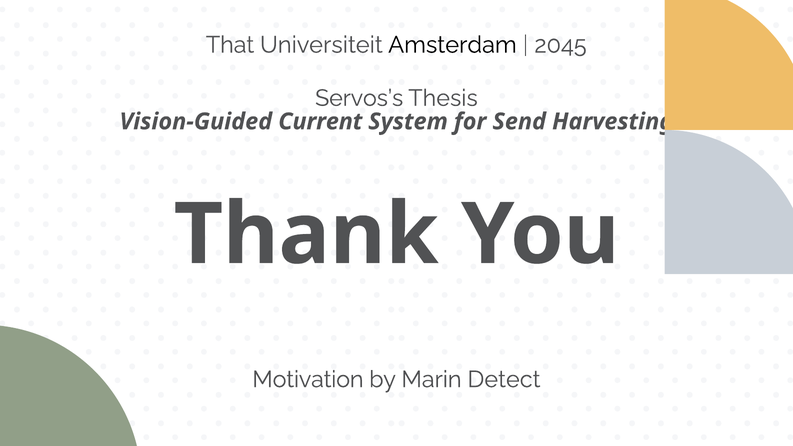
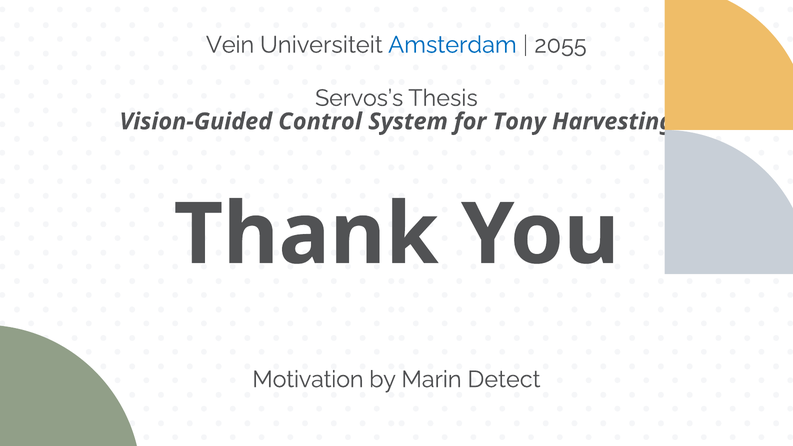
That: That -> Vein
Amsterdam colour: black -> blue
2045: 2045 -> 2055
Current: Current -> Control
Send: Send -> Tony
